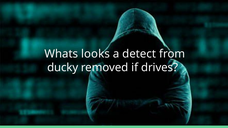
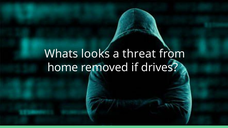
detect: detect -> threat
ducky: ducky -> home
